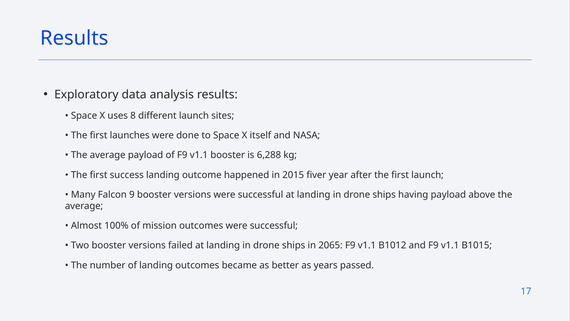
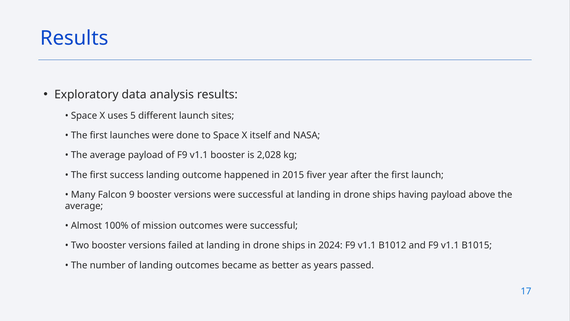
8: 8 -> 5
6,288: 6,288 -> 2,028
2065: 2065 -> 2024
